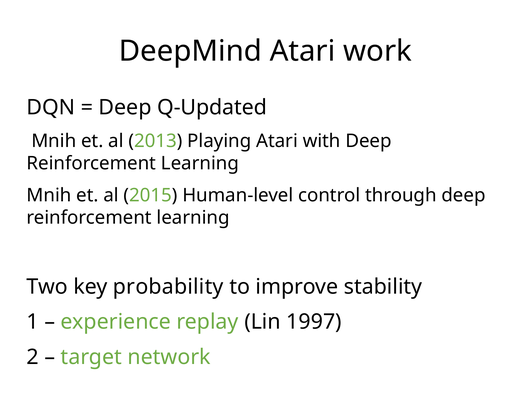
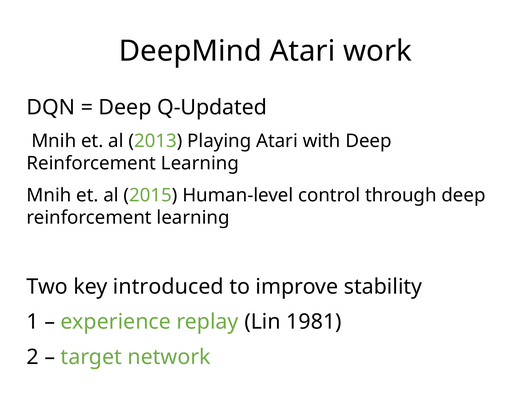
probability: probability -> introduced
1997: 1997 -> 1981
